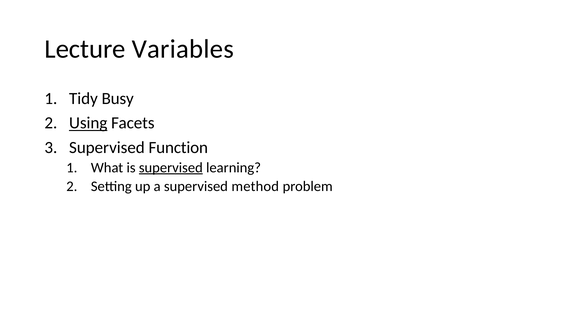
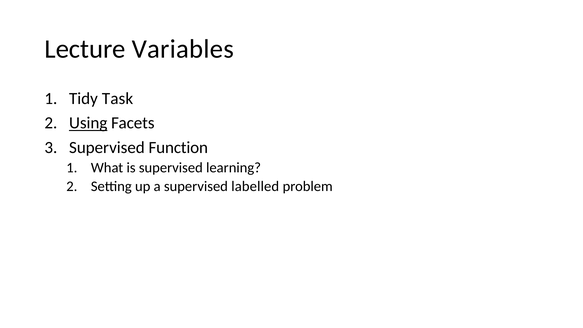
Busy: Busy -> Task
supervised at (171, 168) underline: present -> none
method: method -> labelled
